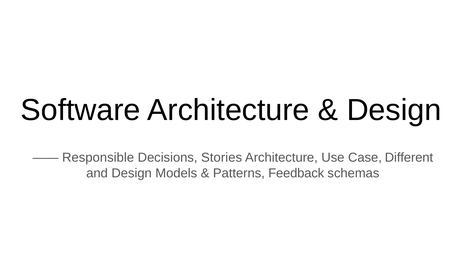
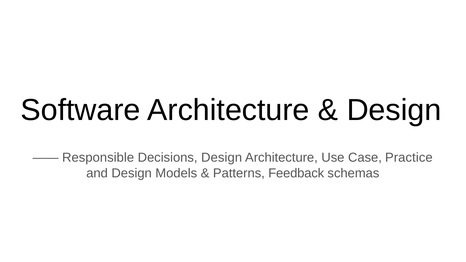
Decisions Stories: Stories -> Design
Different: Different -> Practice
